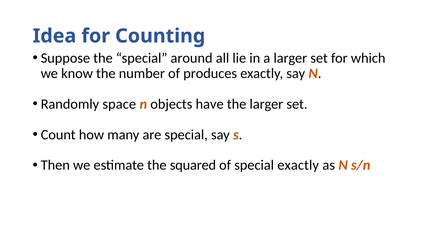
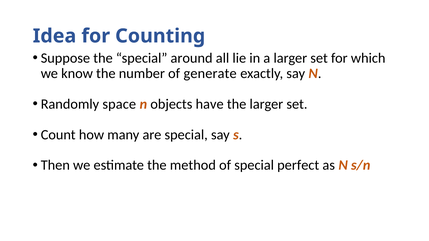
produces: produces -> generate
squared: squared -> method
special exactly: exactly -> perfect
